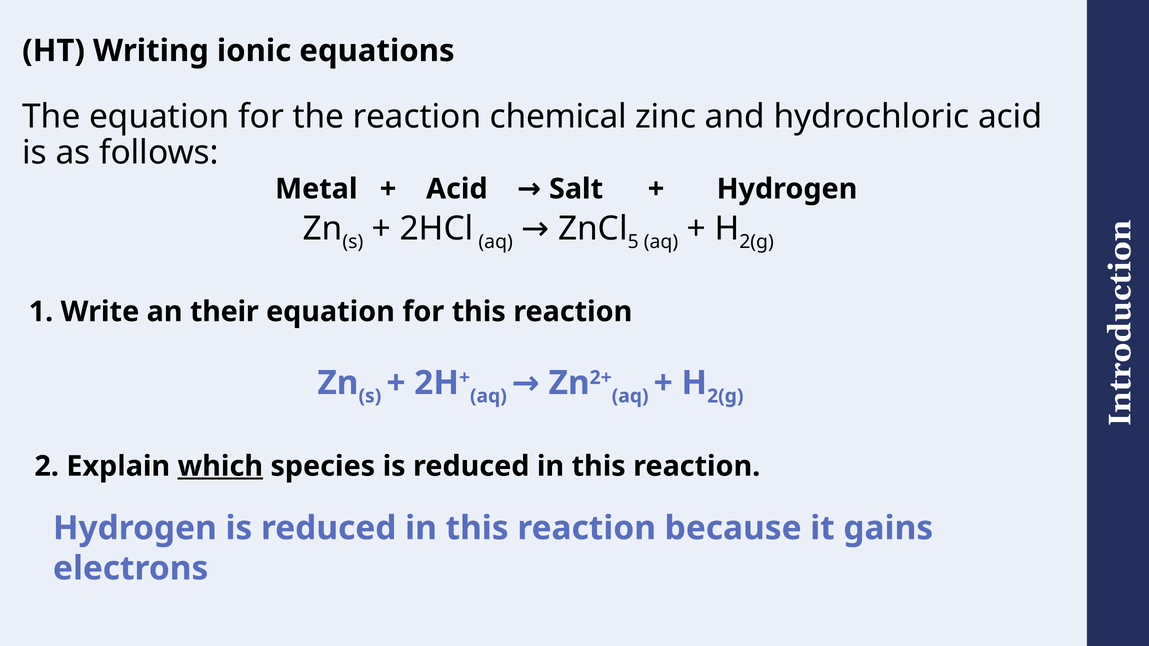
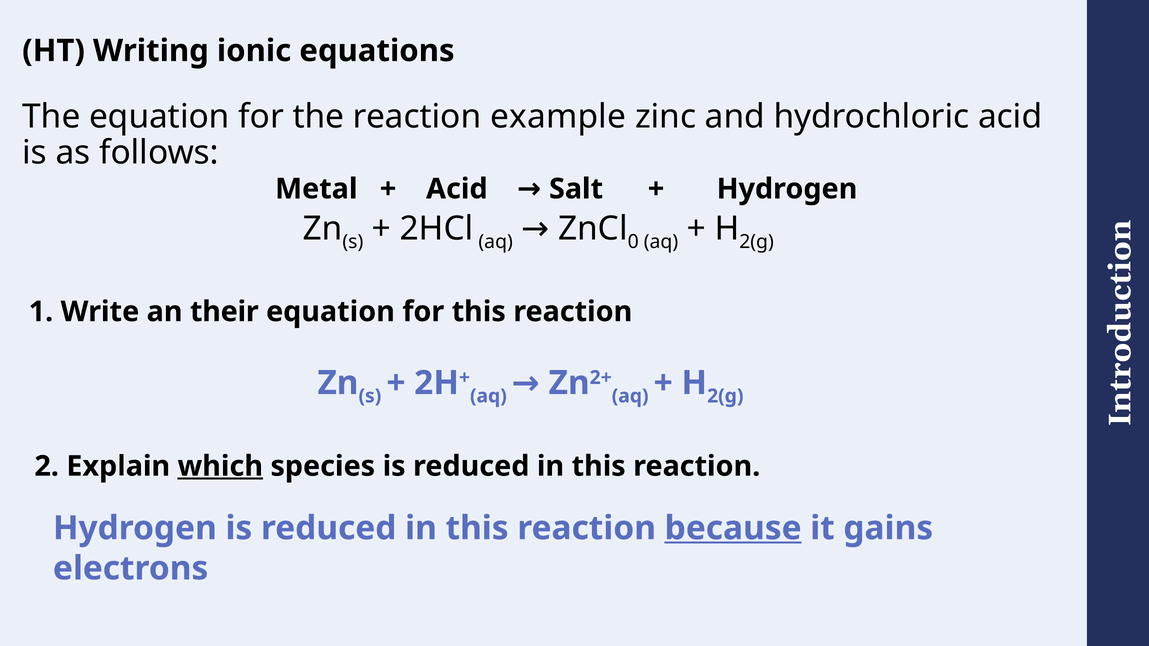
chemical: chemical -> example
5: 5 -> 0
because underline: none -> present
